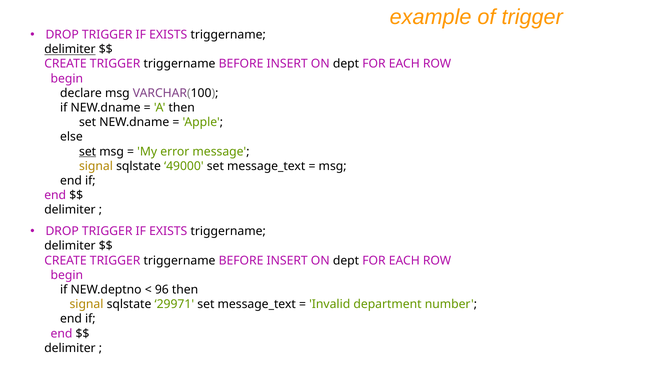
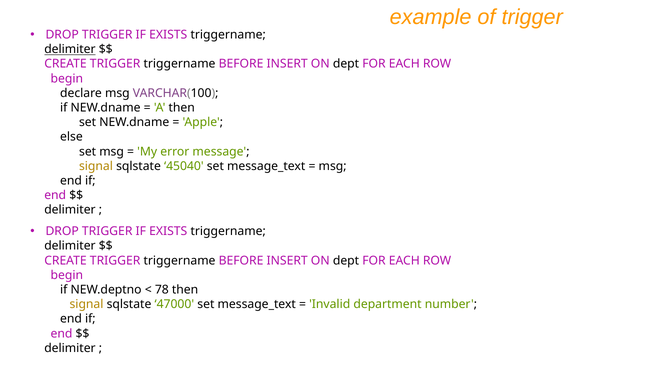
set at (88, 152) underline: present -> none
49000: 49000 -> 45040
96: 96 -> 78
29971: 29971 -> 47000
